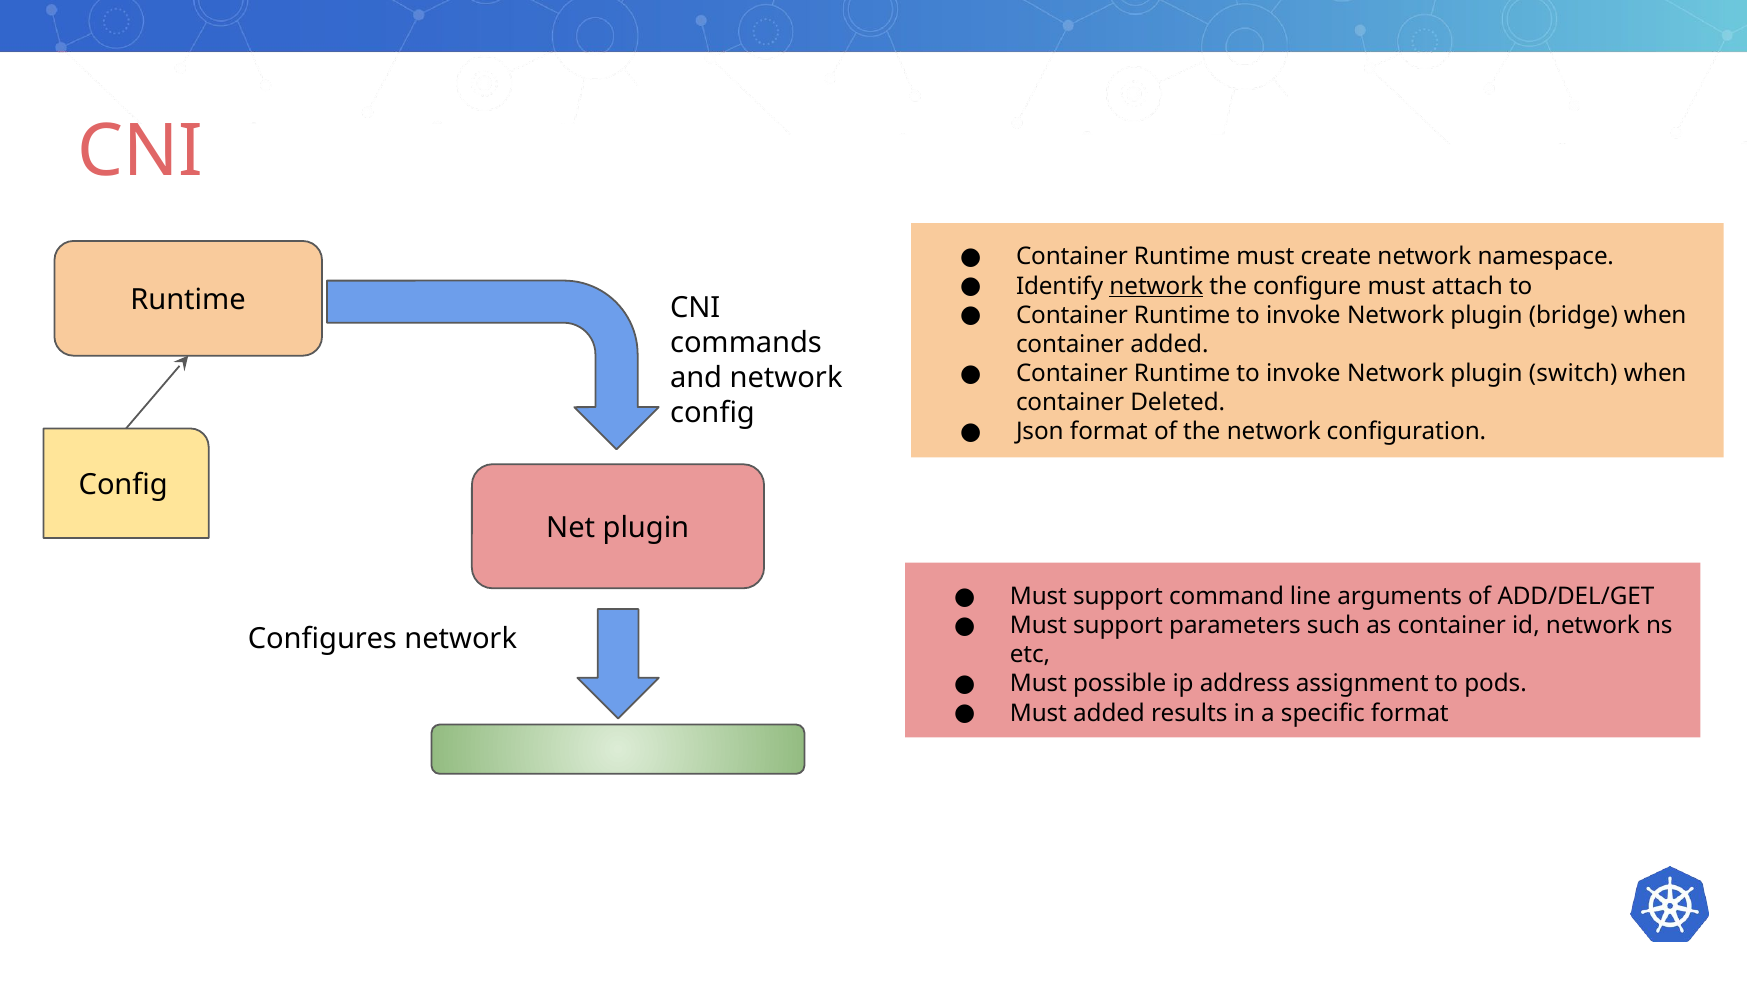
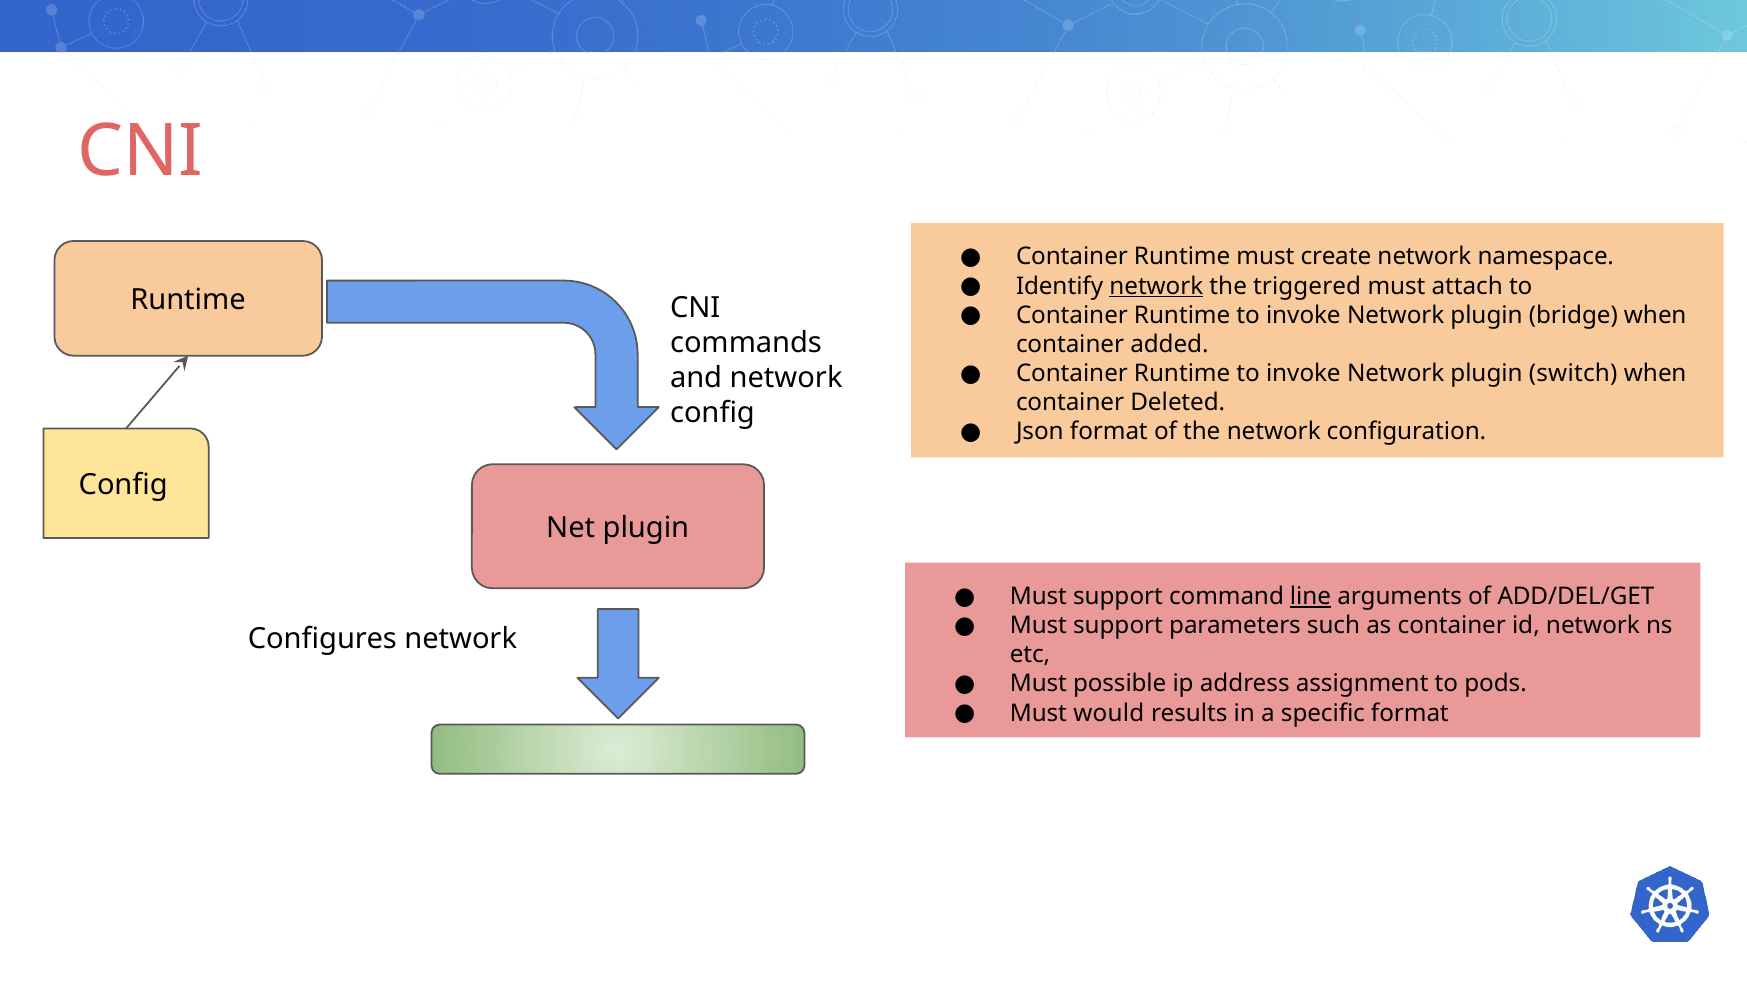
configure: configure -> triggered
line underline: none -> present
Must added: added -> would
